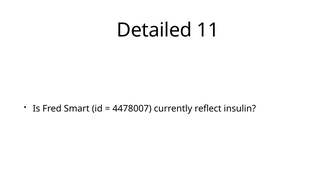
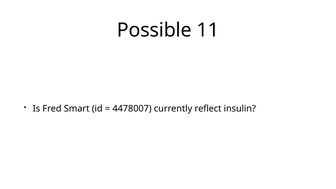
Detailed: Detailed -> Possible
